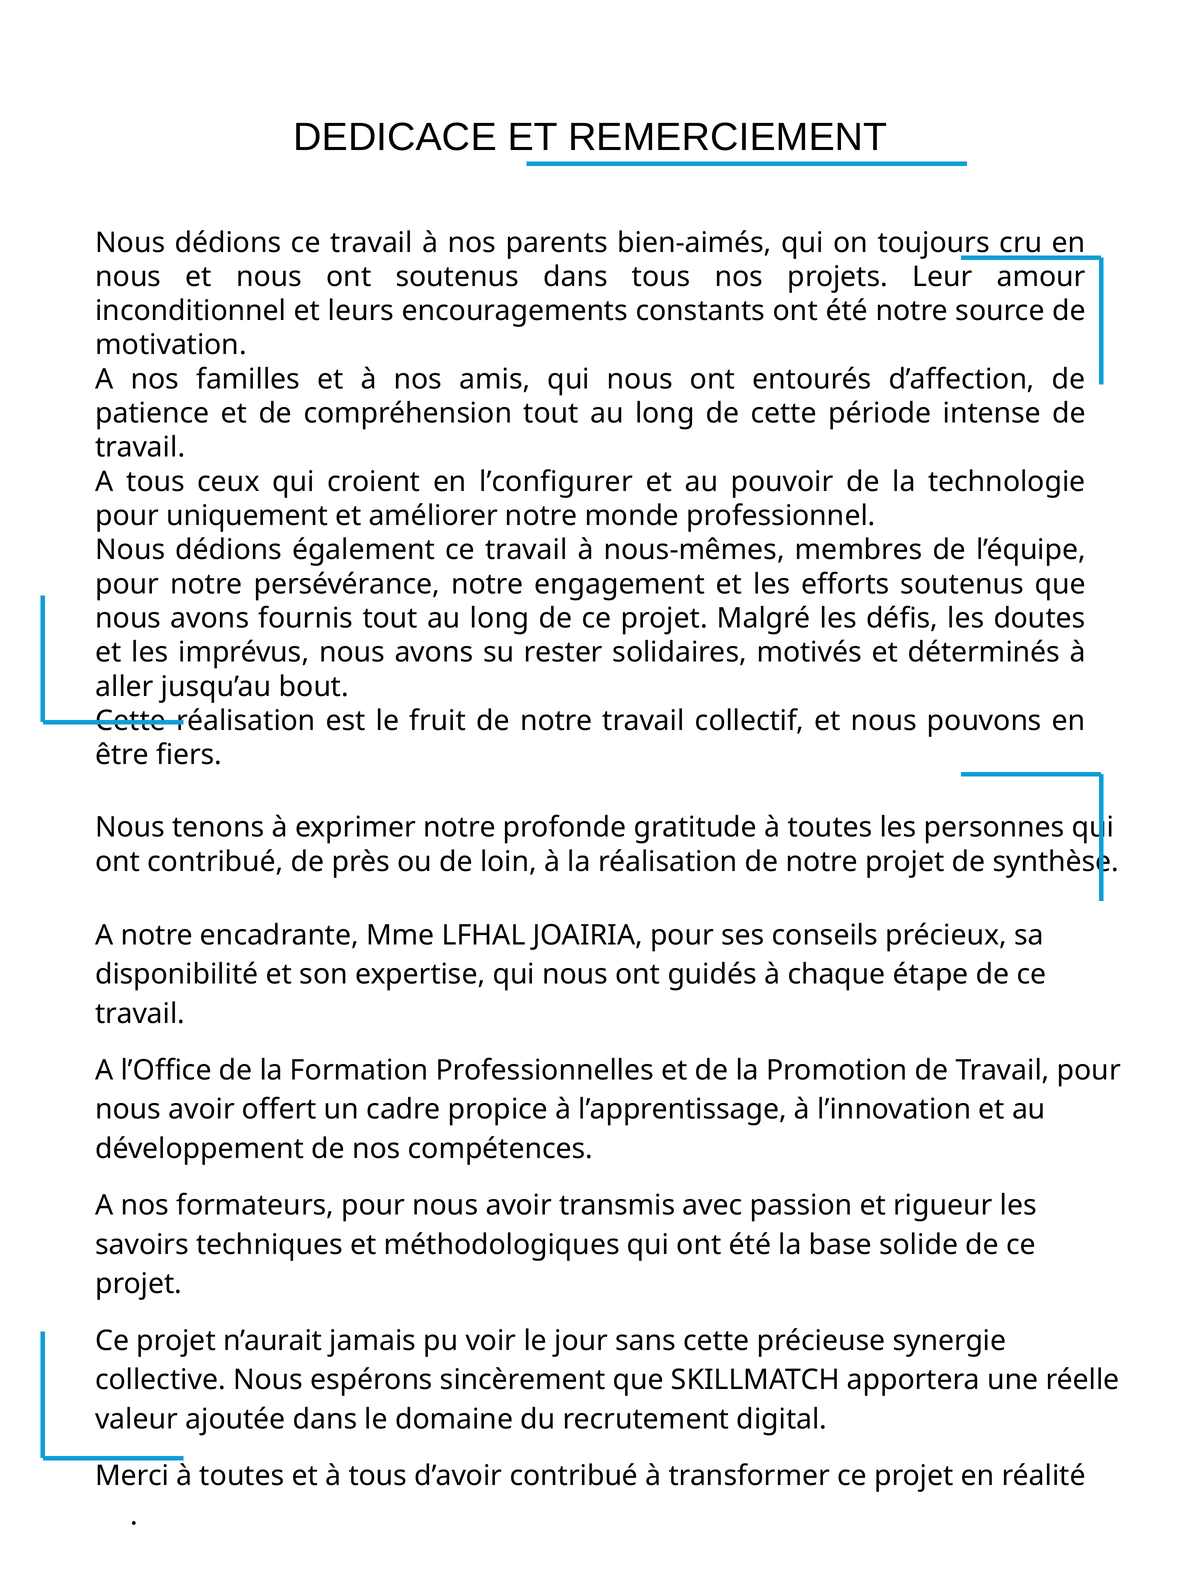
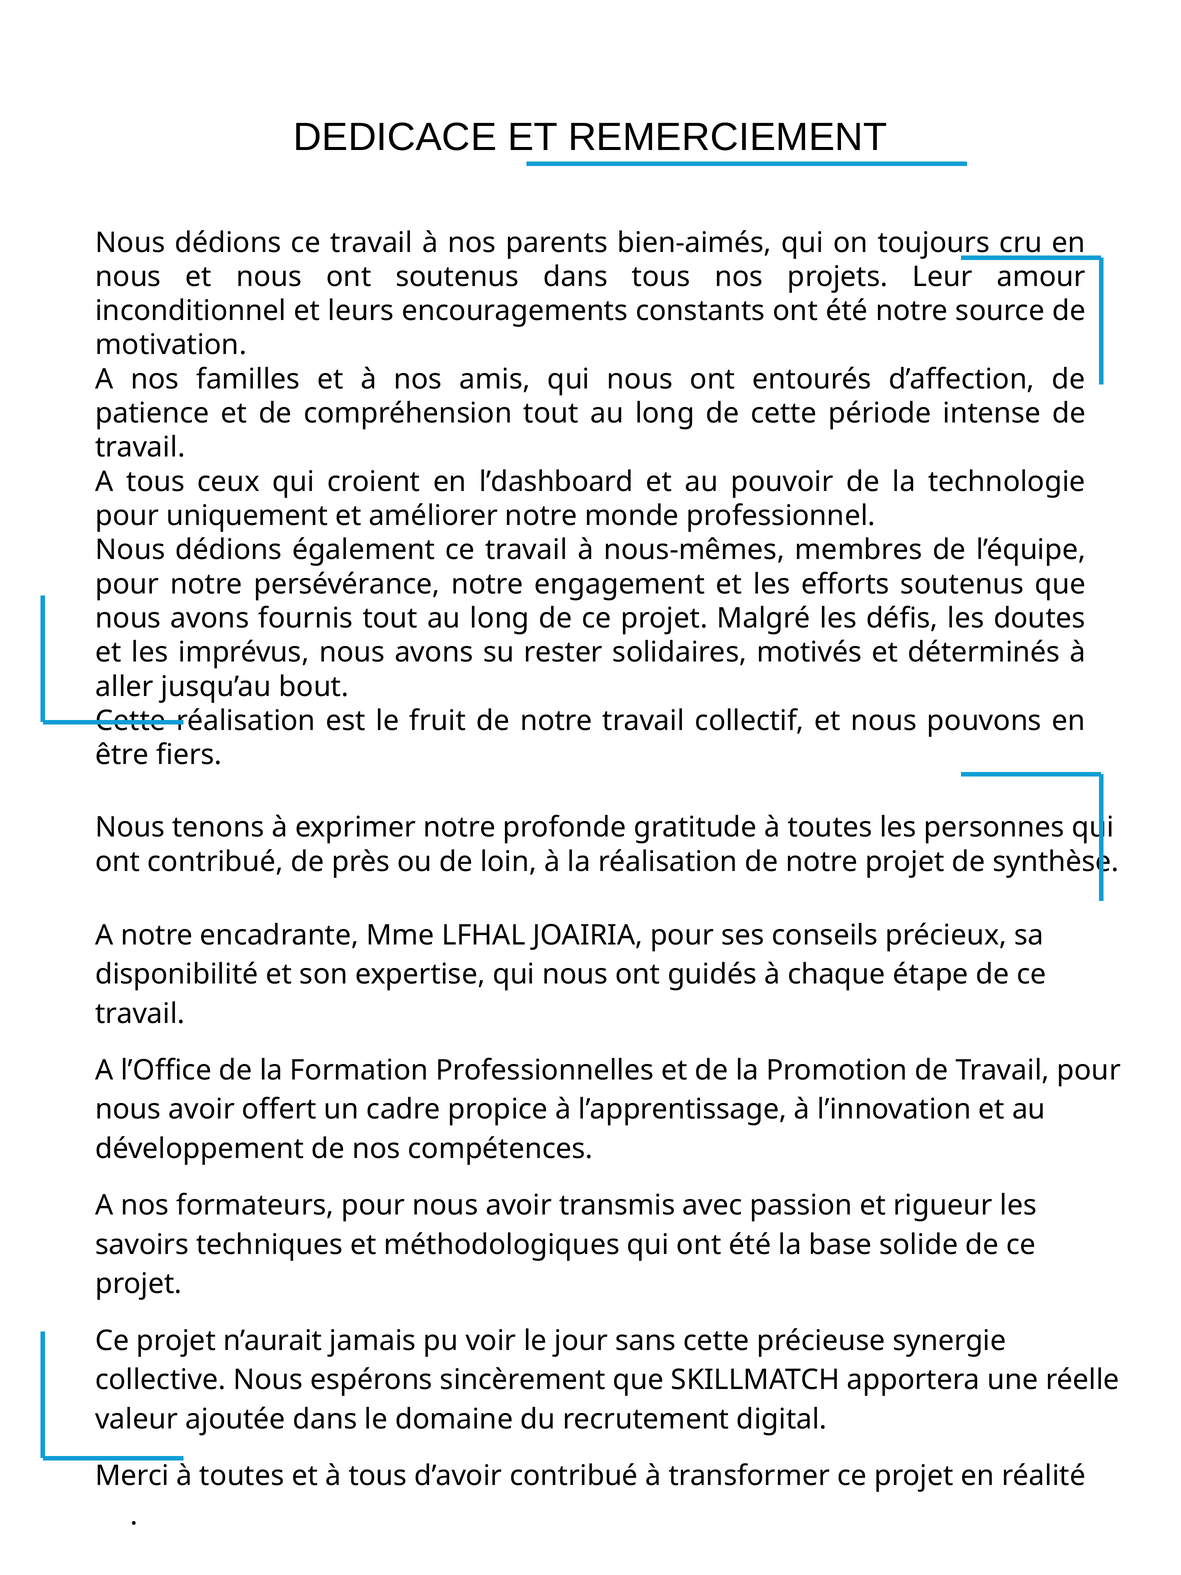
l’configurer: l’configurer -> l’dashboard
